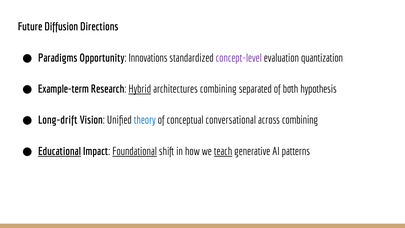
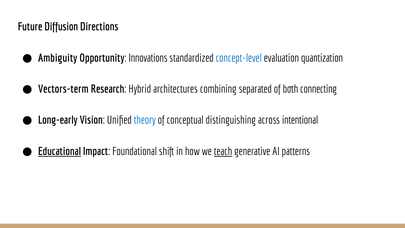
Paradigms: Paradigms -> Ambiguity
concept-level colour: purple -> blue
Example-term: Example-term -> Vectors-term
Hybrid underline: present -> none
hypothesis: hypothesis -> connecting
Long-drift: Long-drift -> Long-early
conversational: conversational -> distinguishing
across combining: combining -> intentional
Foundational underline: present -> none
